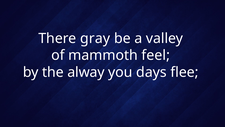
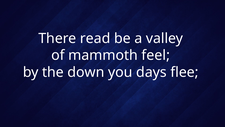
gray: gray -> read
alway: alway -> down
